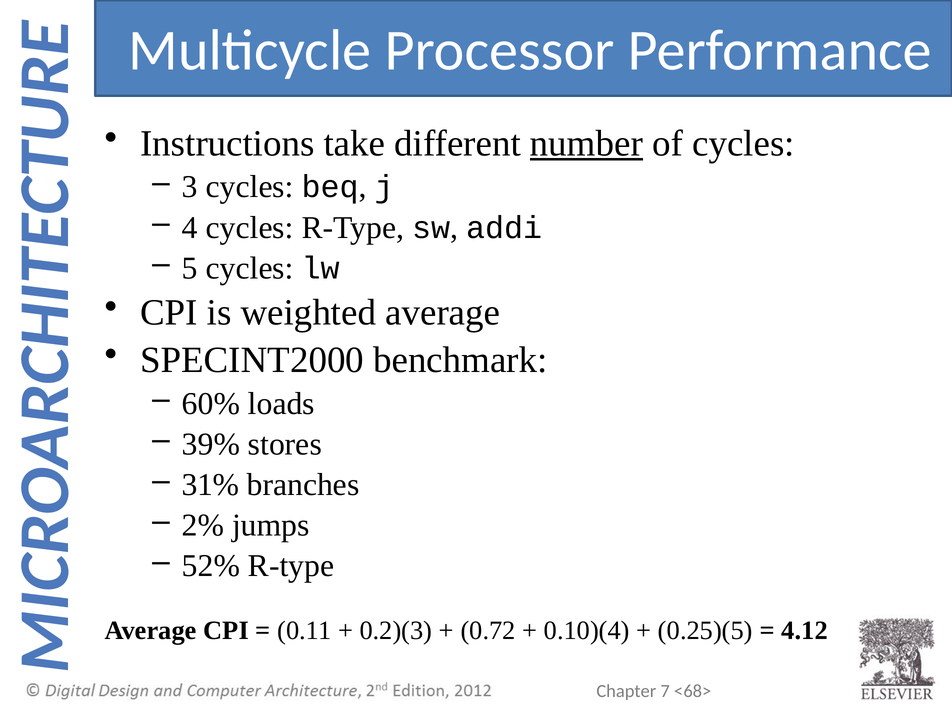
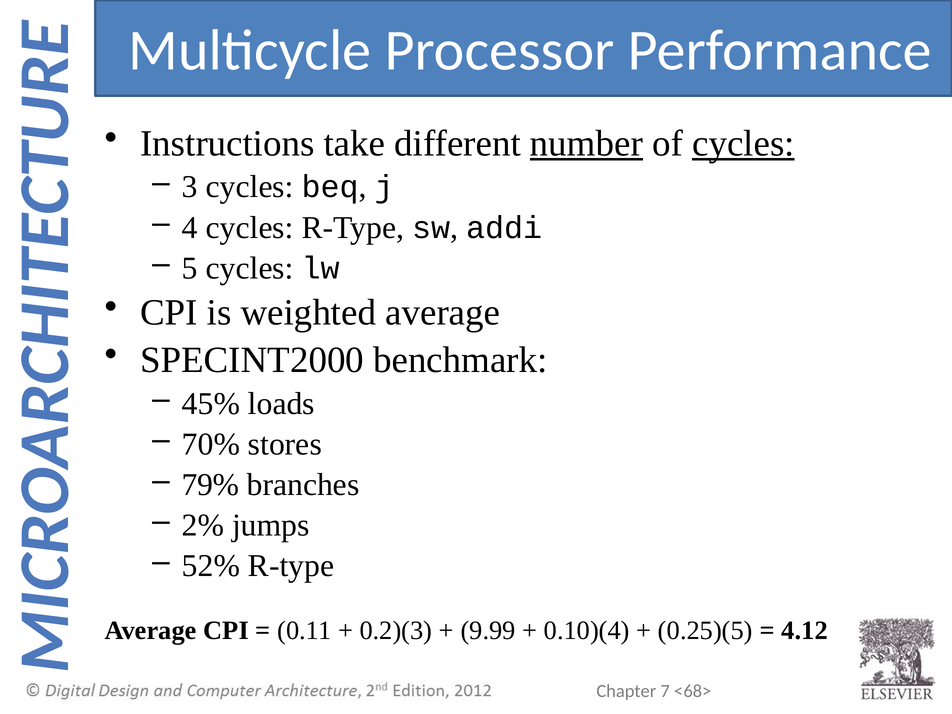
cycles at (743, 143) underline: none -> present
60%: 60% -> 45%
39%: 39% -> 70%
31%: 31% -> 79%
0.72: 0.72 -> 9.99
